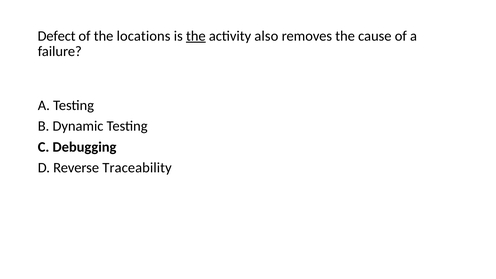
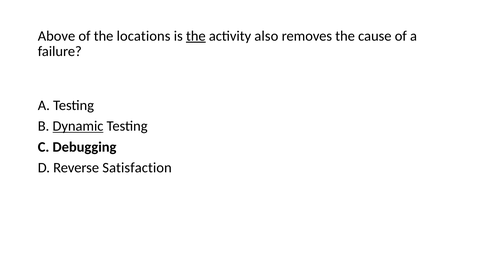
Defect: Defect -> Above
Dynamic underline: none -> present
Traceability: Traceability -> Satisfaction
